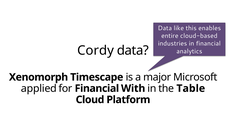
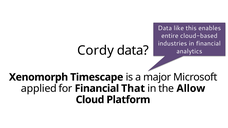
With: With -> That
Table: Table -> Allow
